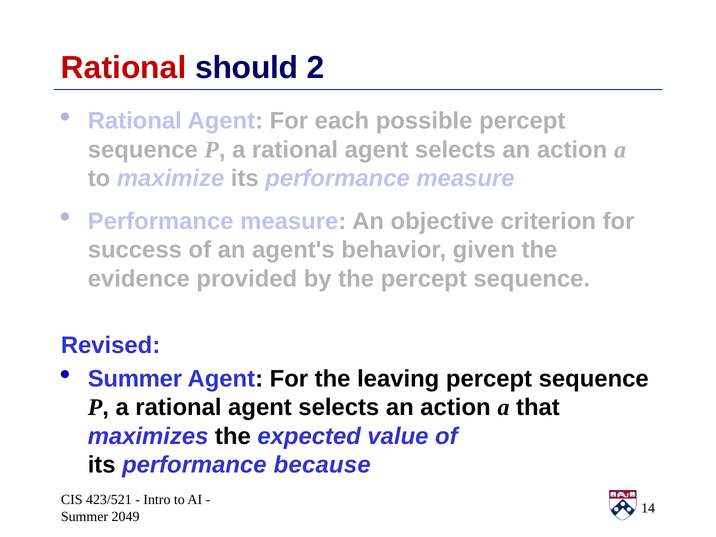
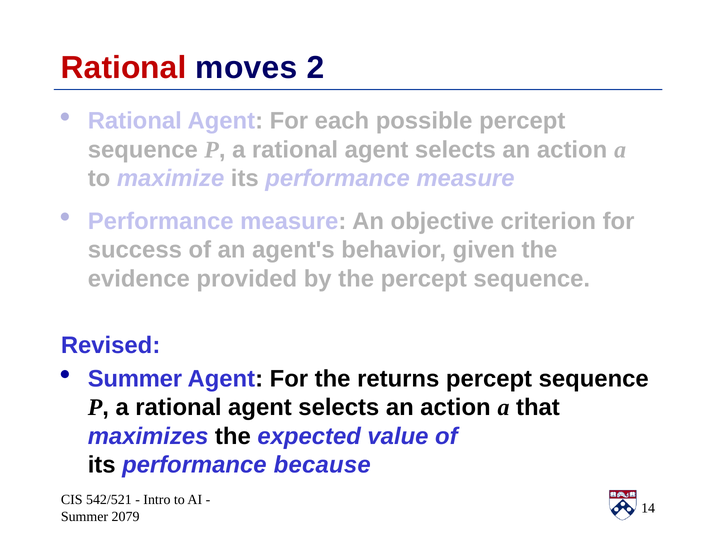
should: should -> moves
leaving: leaving -> returns
423/521: 423/521 -> 542/521
2049: 2049 -> 2079
